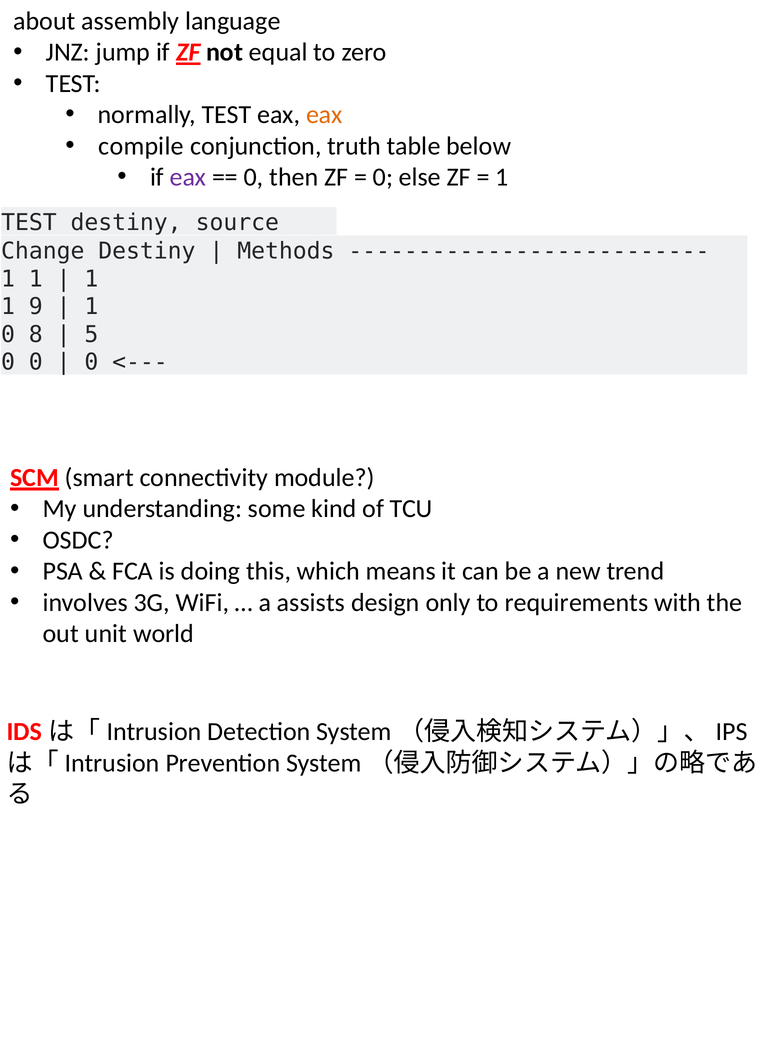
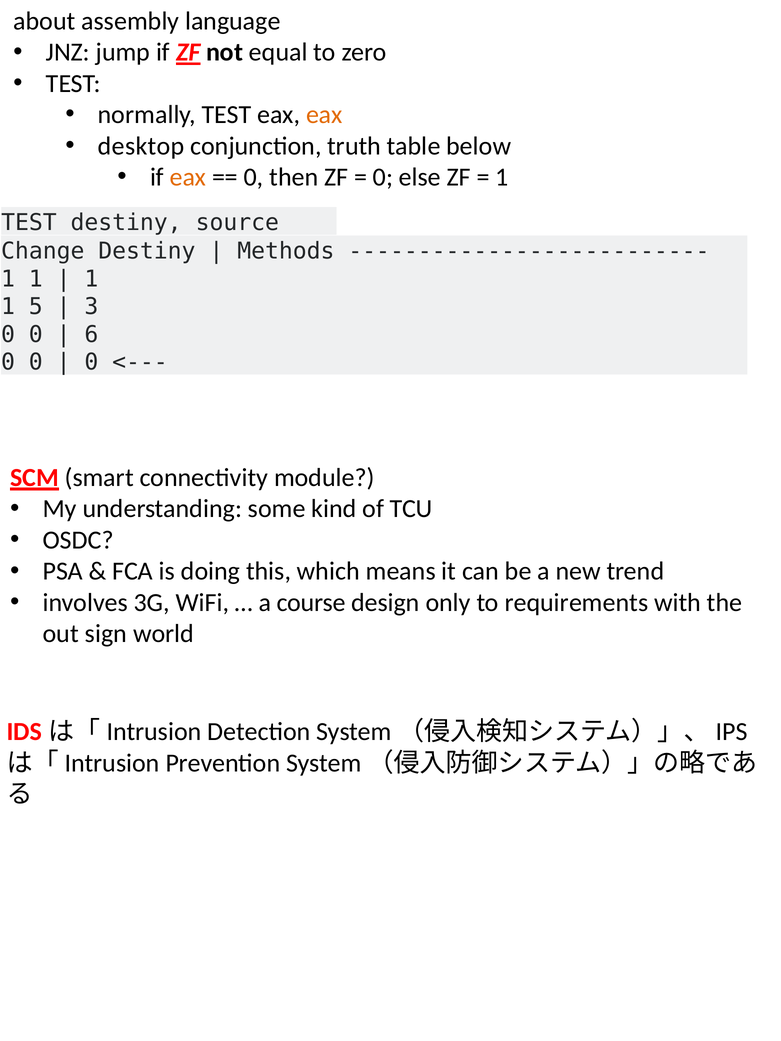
compile: compile -> desktop
eax at (188, 177) colour: purple -> orange
9: 9 -> 5
1 at (91, 307): 1 -> 3
8 at (36, 334): 8 -> 0
5: 5 -> 6
assists: assists -> course
unit: unit -> sign
